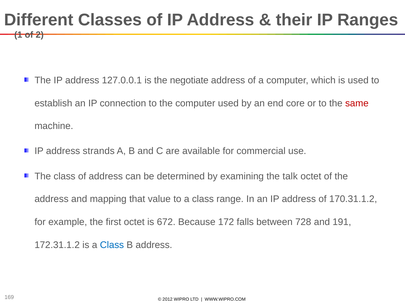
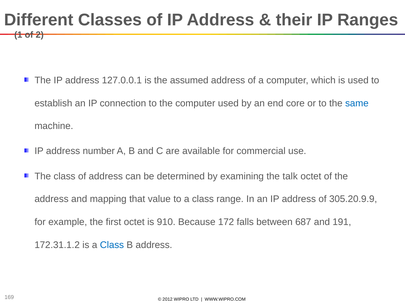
negotiate: negotiate -> assumed
same colour: red -> blue
strands: strands -> number
170.31.1.2: 170.31.1.2 -> 305.20.9.9
672: 672 -> 910
728: 728 -> 687
